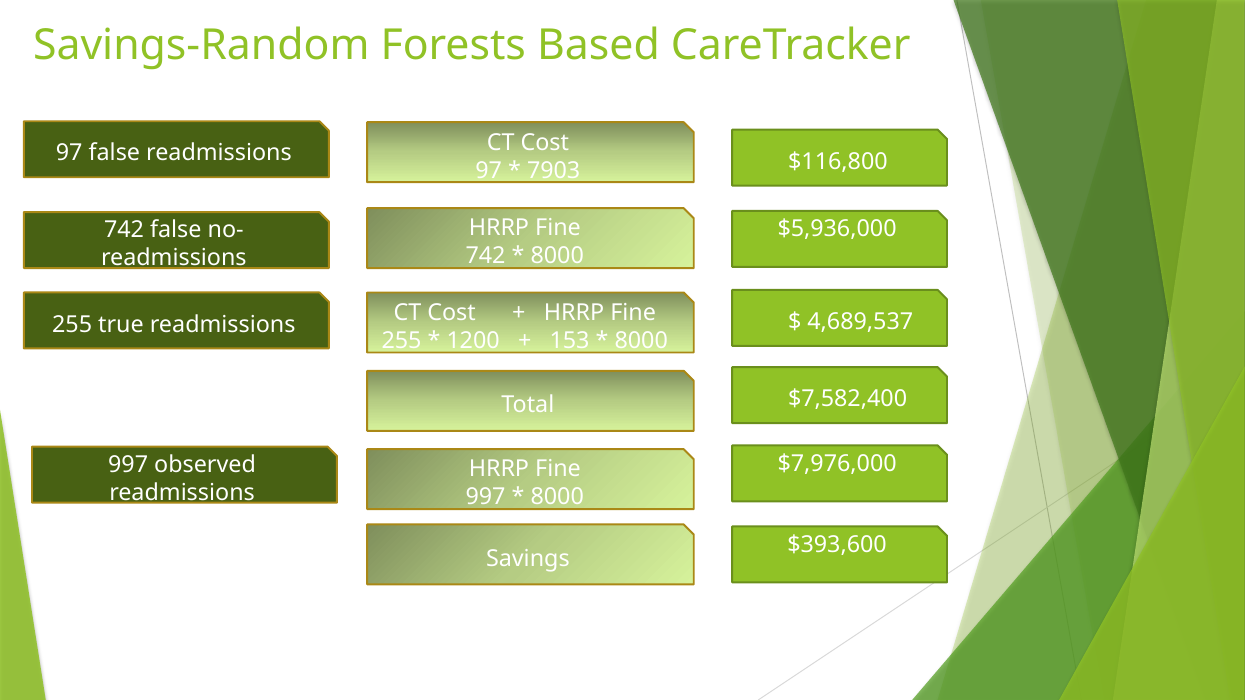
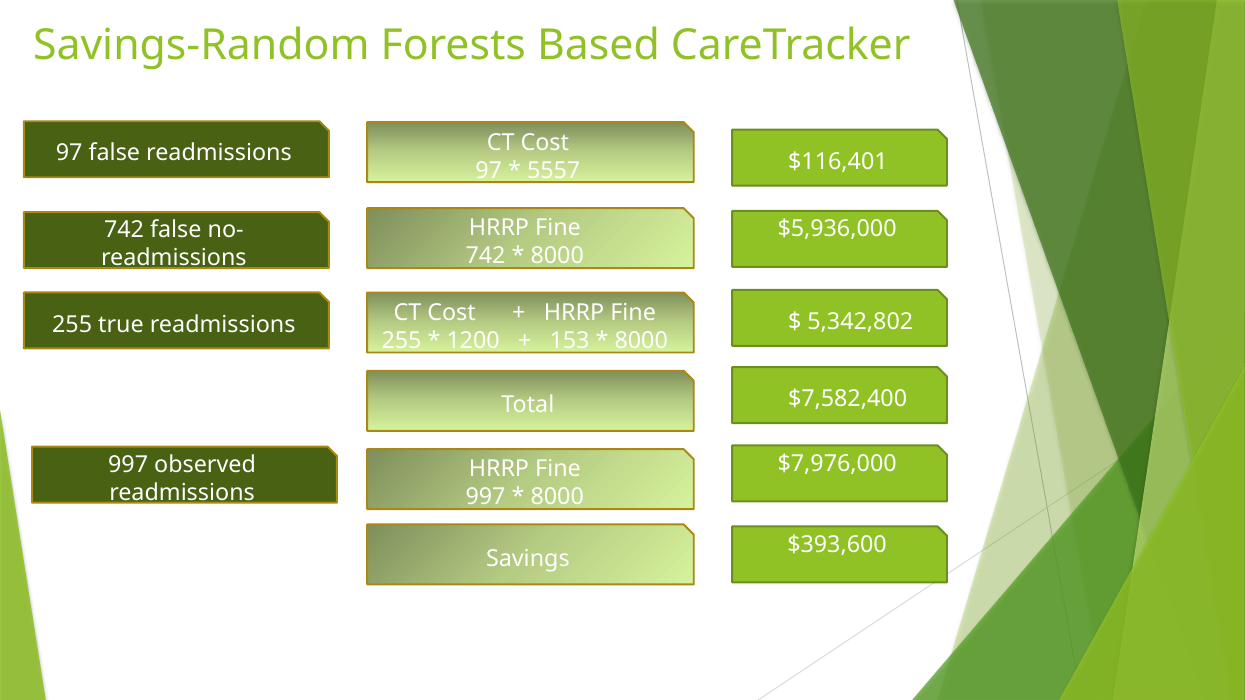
$116,800: $116,800 -> $116,401
7903: 7903 -> 5557
4,689,537: 4,689,537 -> 5,342,802
